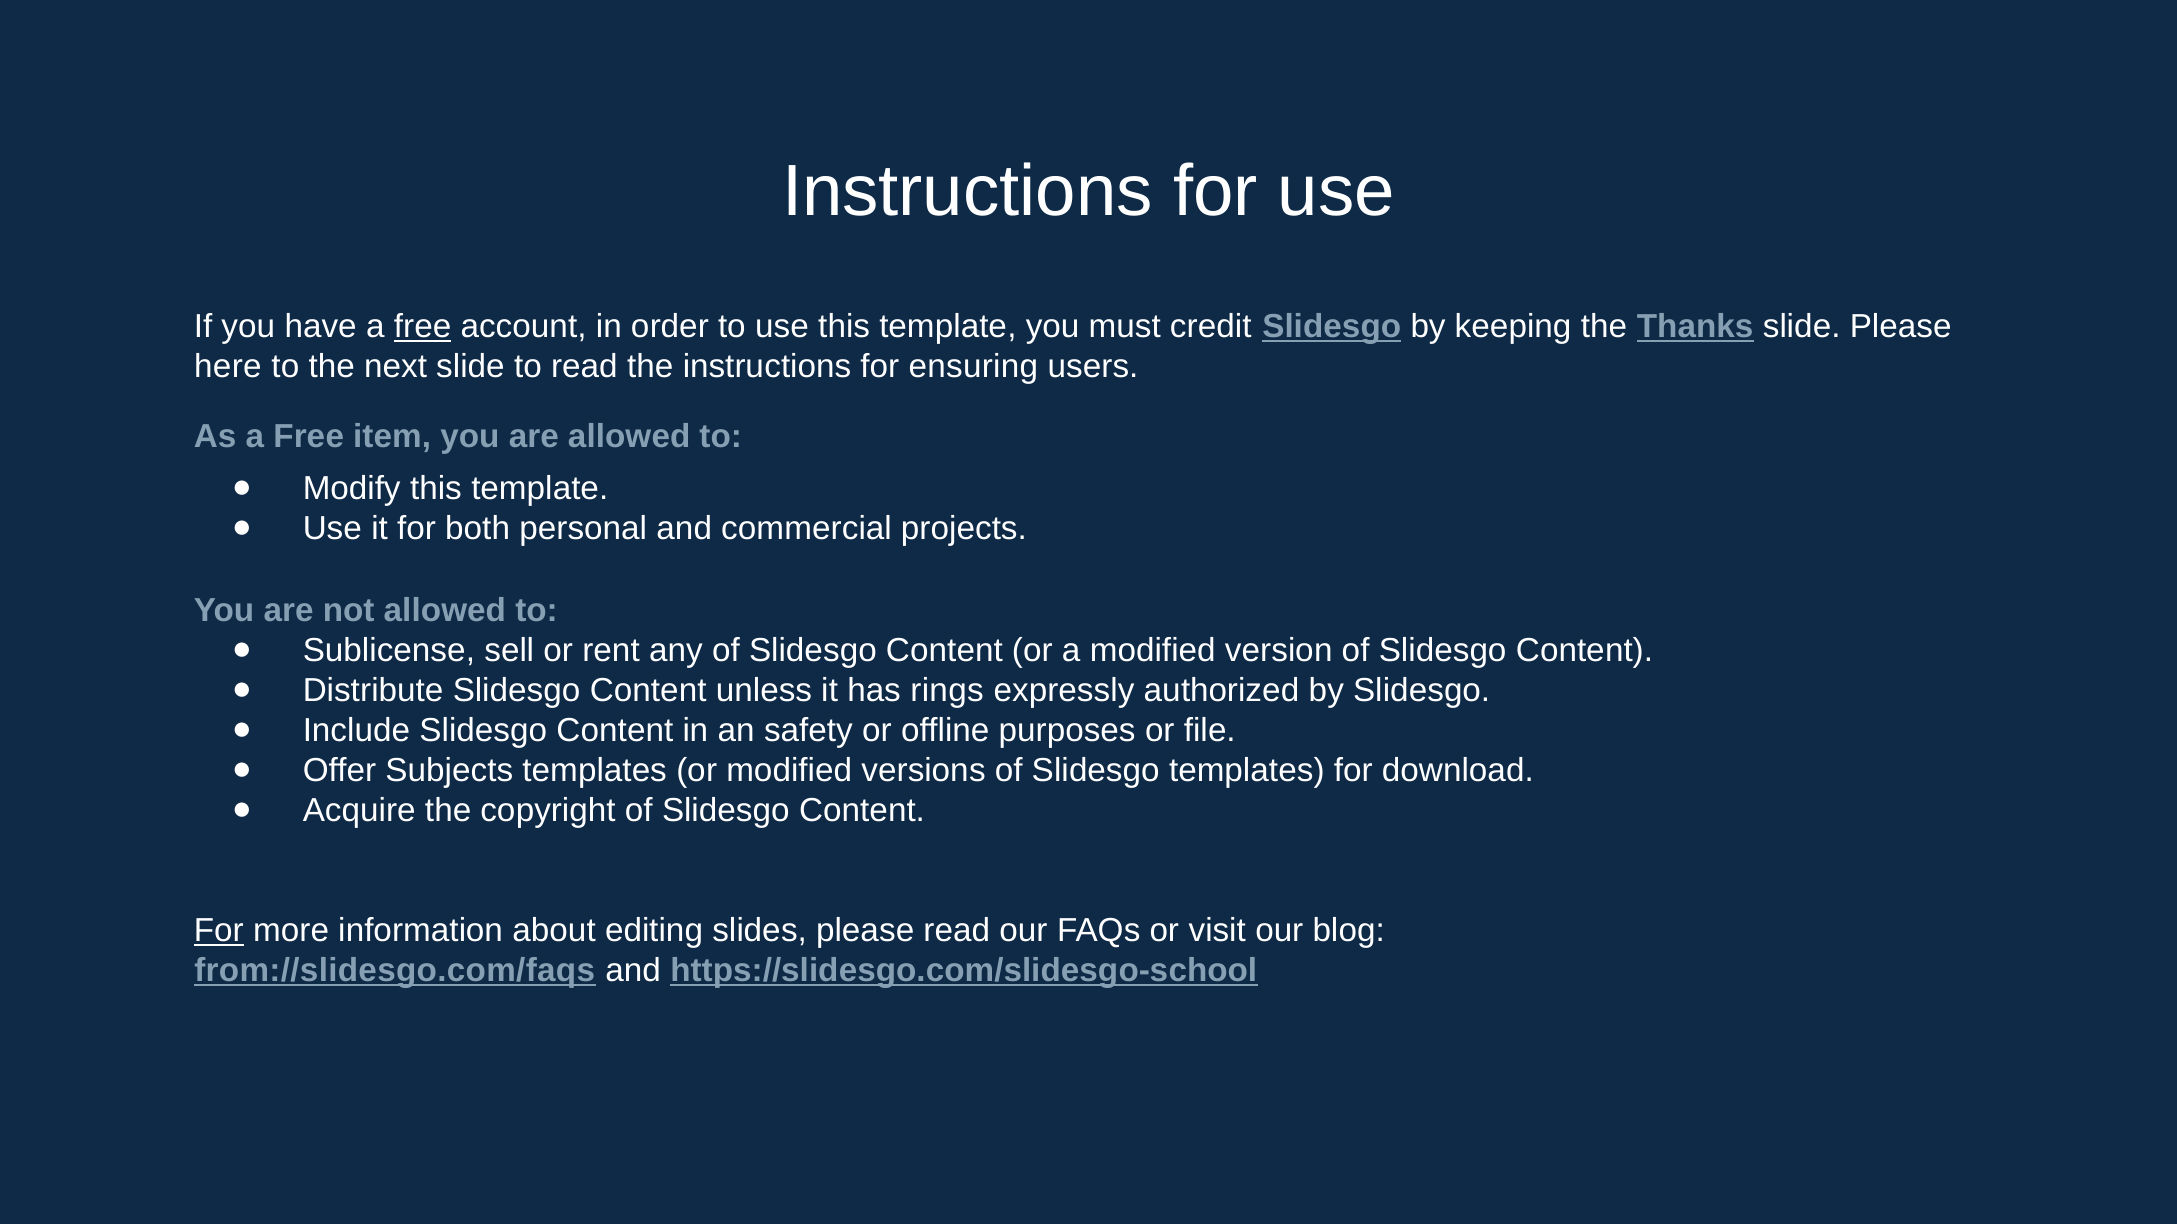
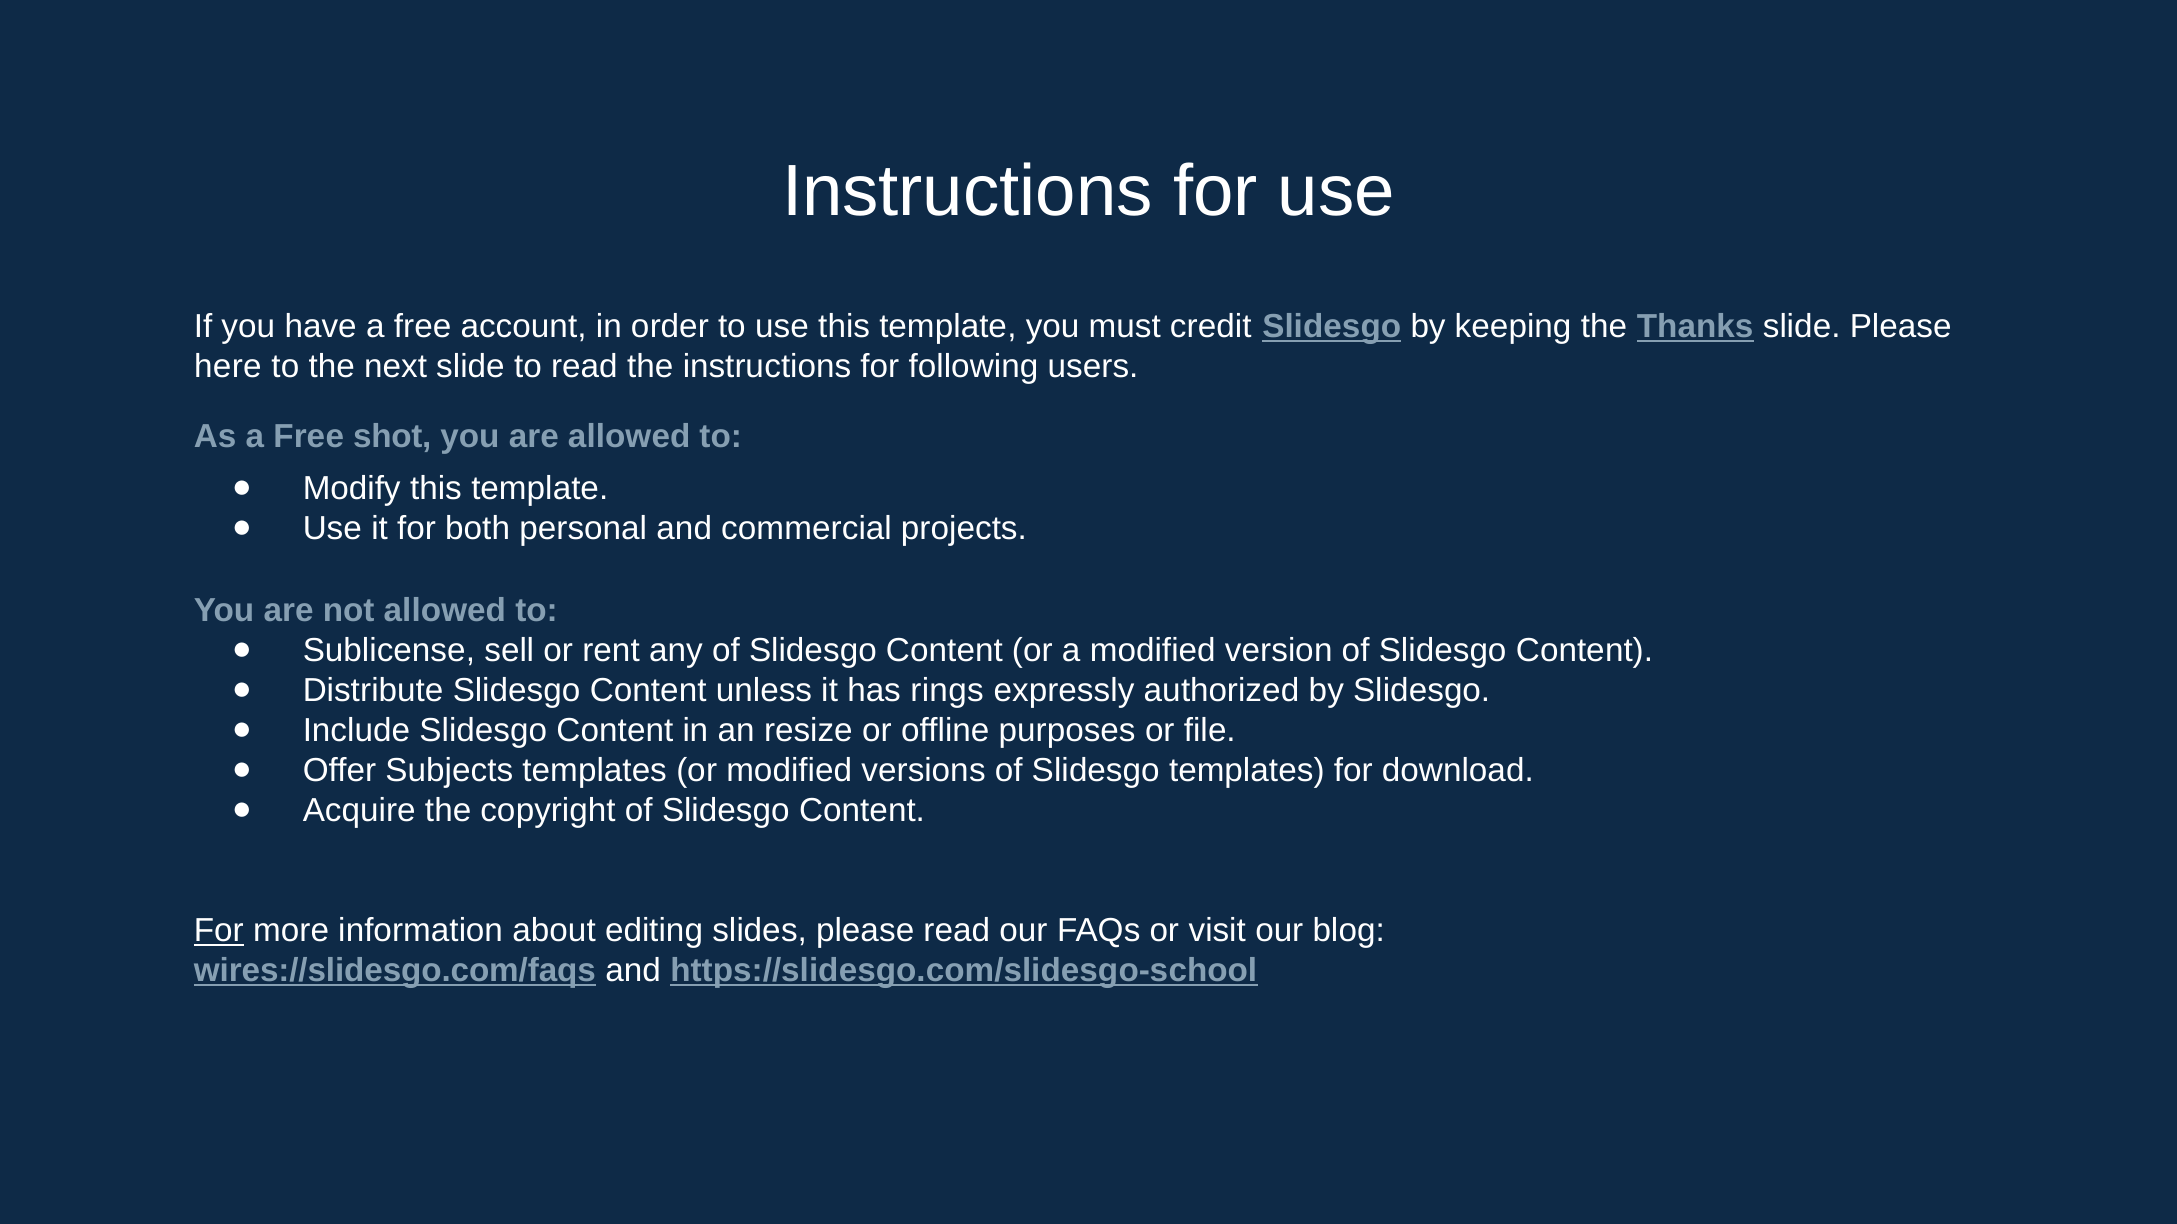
free at (423, 327) underline: present -> none
ensuring: ensuring -> following
item: item -> shot
safety: safety -> resize
from://slidesgo.com/faqs: from://slidesgo.com/faqs -> wires://slidesgo.com/faqs
